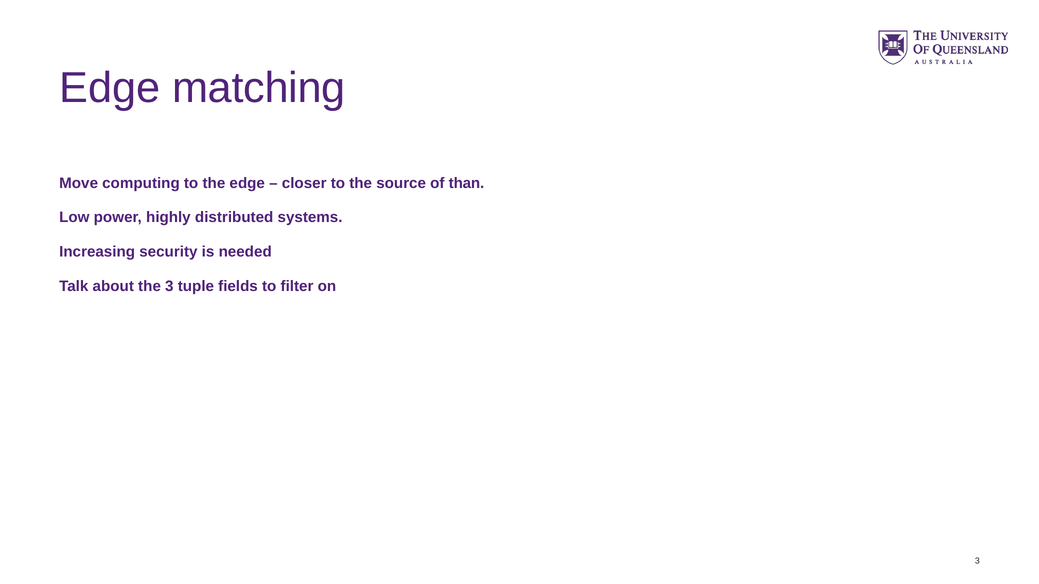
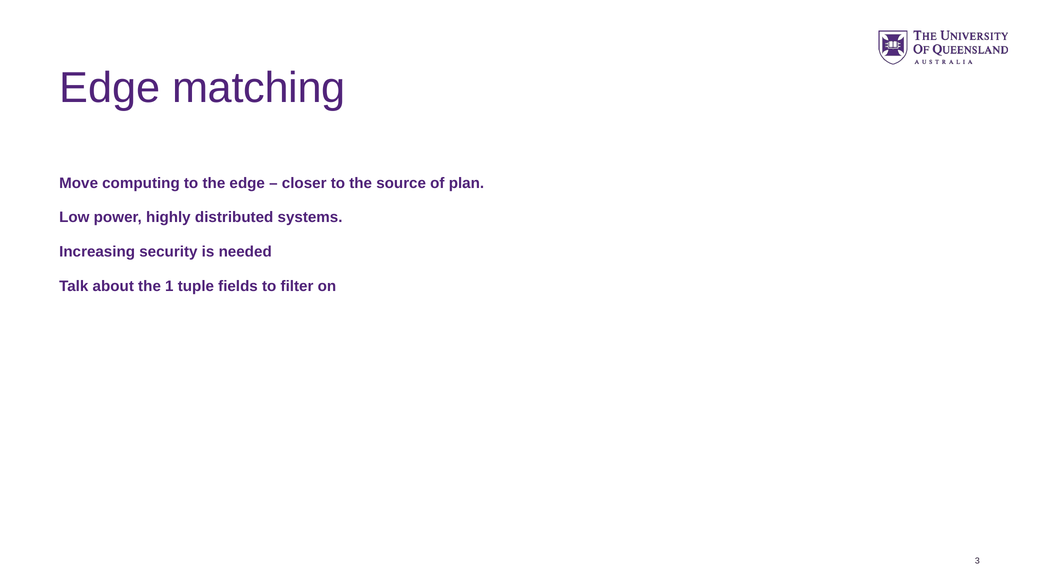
than: than -> plan
the 3: 3 -> 1
